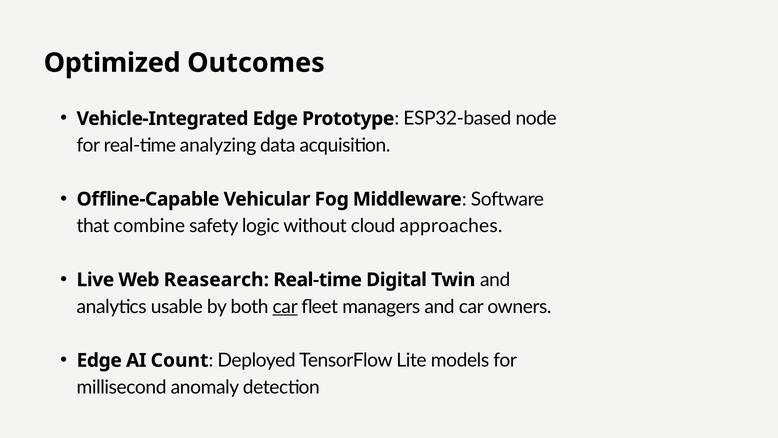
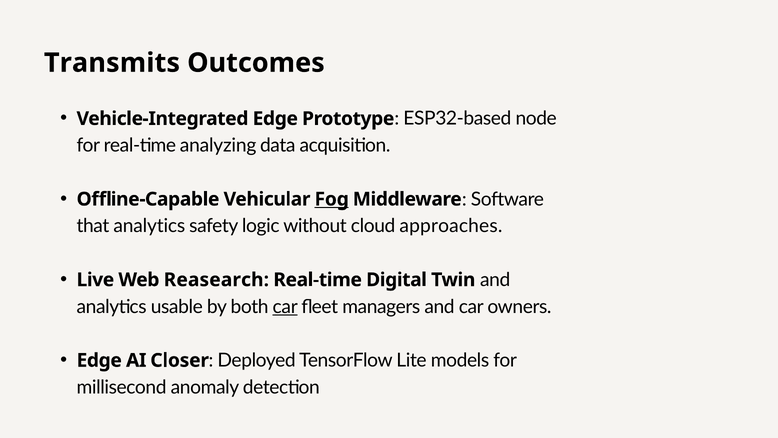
Optimized: Optimized -> Transmits
Fog underline: none -> present
that combine: combine -> analytics
Count: Count -> Closer
